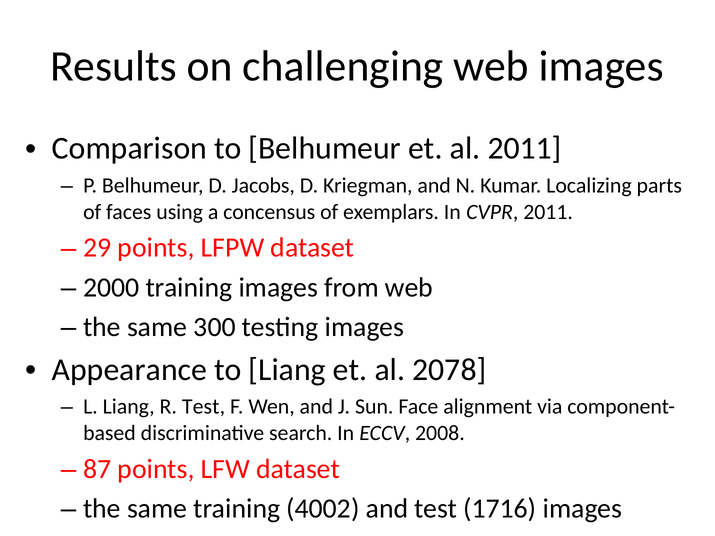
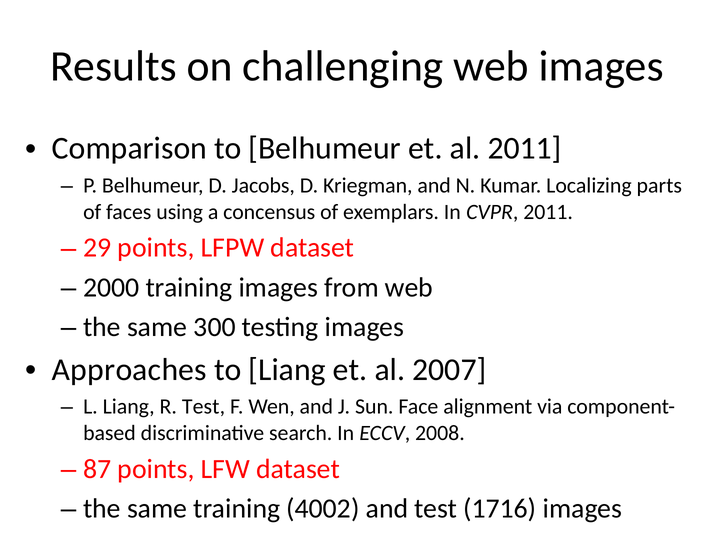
Appearance: Appearance -> Approaches
2078: 2078 -> 2007
